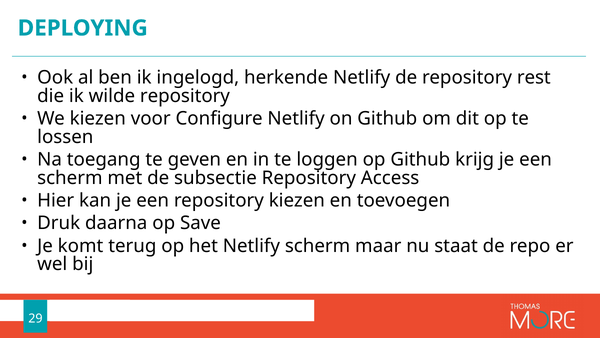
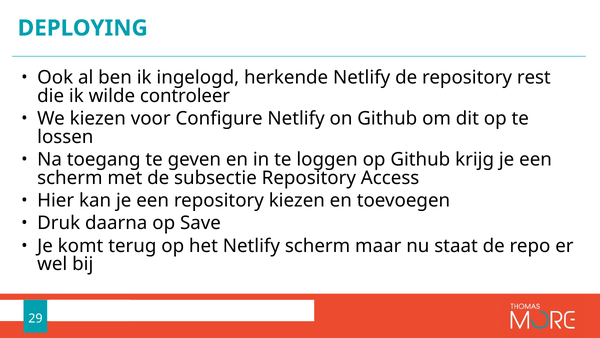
wilde repository: repository -> controleer
